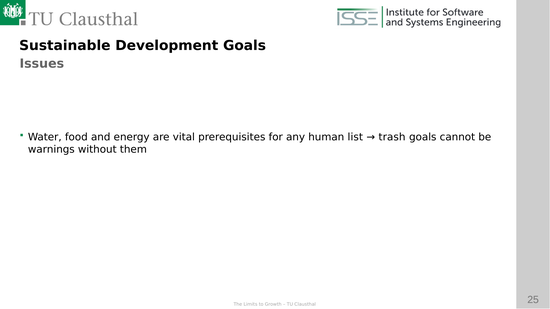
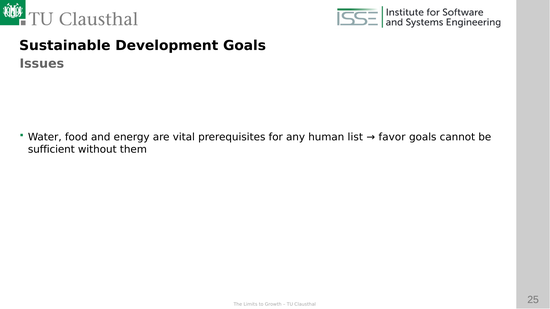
trash: trash -> favor
warnings: warnings -> sufficient
